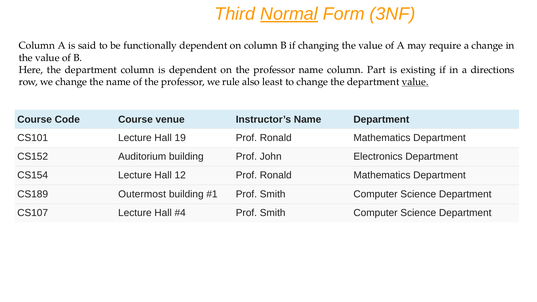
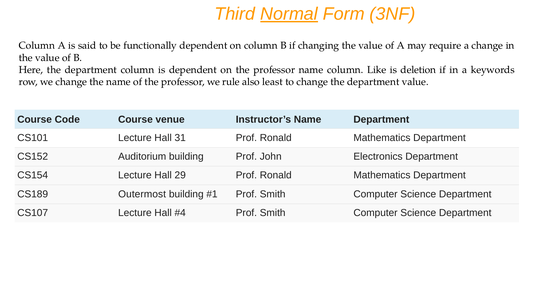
Part: Part -> Like
existing: existing -> deletion
directions: directions -> keywords
value at (415, 82) underline: present -> none
19: 19 -> 31
12: 12 -> 29
